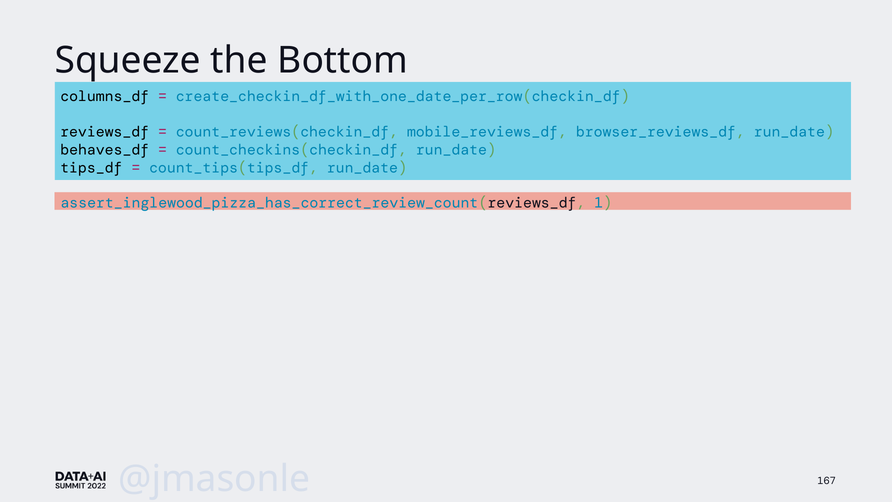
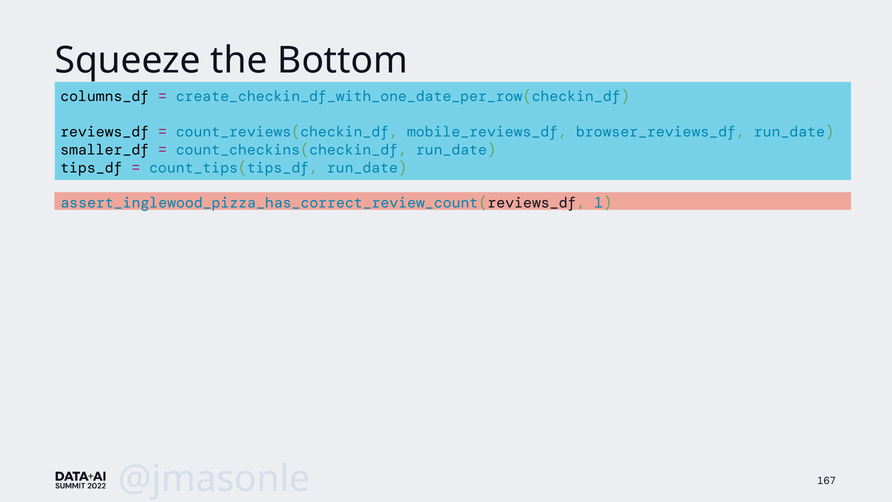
behaves_df: behaves_df -> smaller_df
